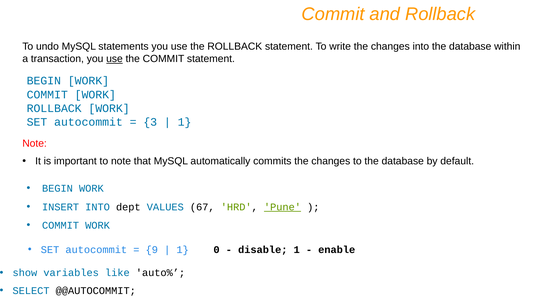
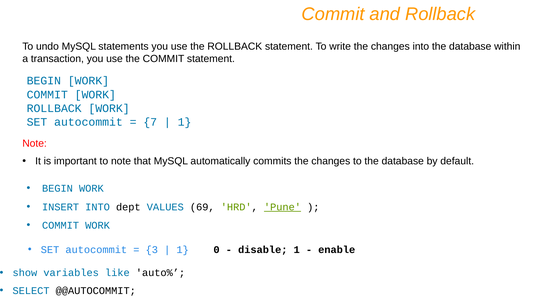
use at (114, 59) underline: present -> none
3: 3 -> 7
67: 67 -> 69
9: 9 -> 3
